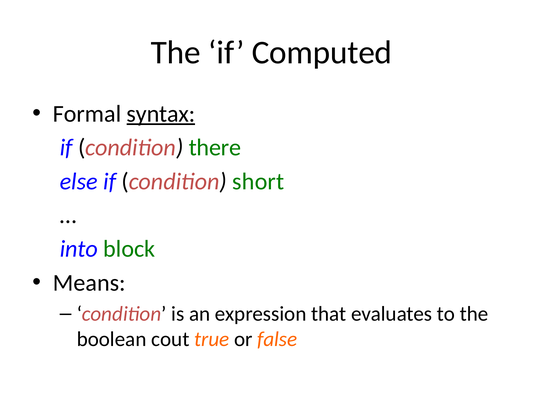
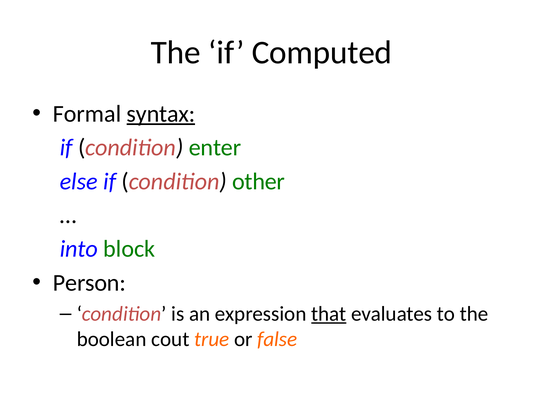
there: there -> enter
short: short -> other
Means: Means -> Person
that underline: none -> present
